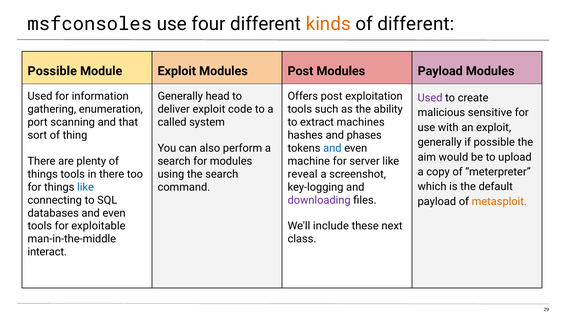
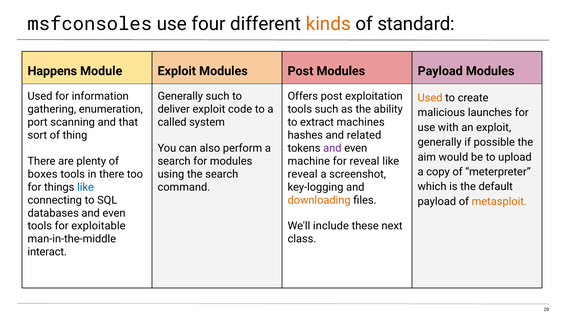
of different: different -> standard
Possible at (52, 71): Possible -> Happens
Generally head: head -> such
Used at (430, 98) colour: purple -> orange
sensitive: sensitive -> launches
phases: phases -> related
and at (332, 148) colour: blue -> purple
for server: server -> reveal
things at (43, 174): things -> boxes
downloading colour: purple -> orange
